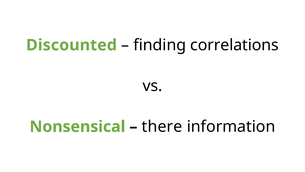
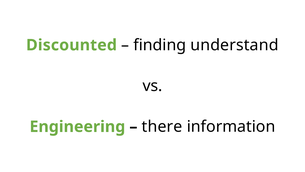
correlations: correlations -> understand
Nonsensical: Nonsensical -> Engineering
